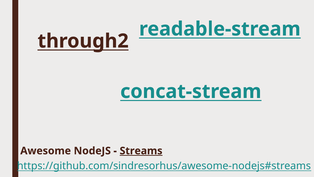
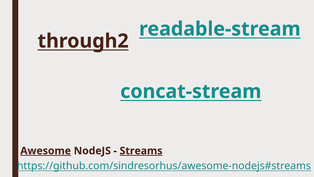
Awesome underline: none -> present
